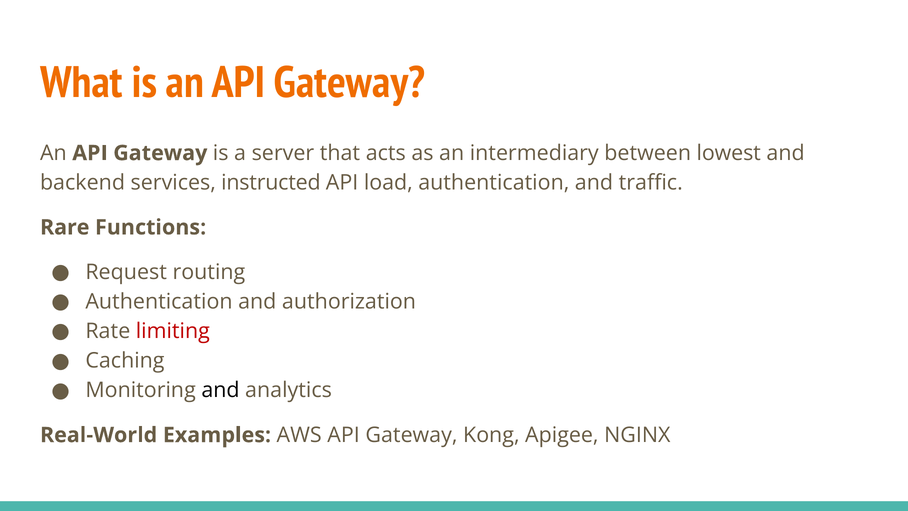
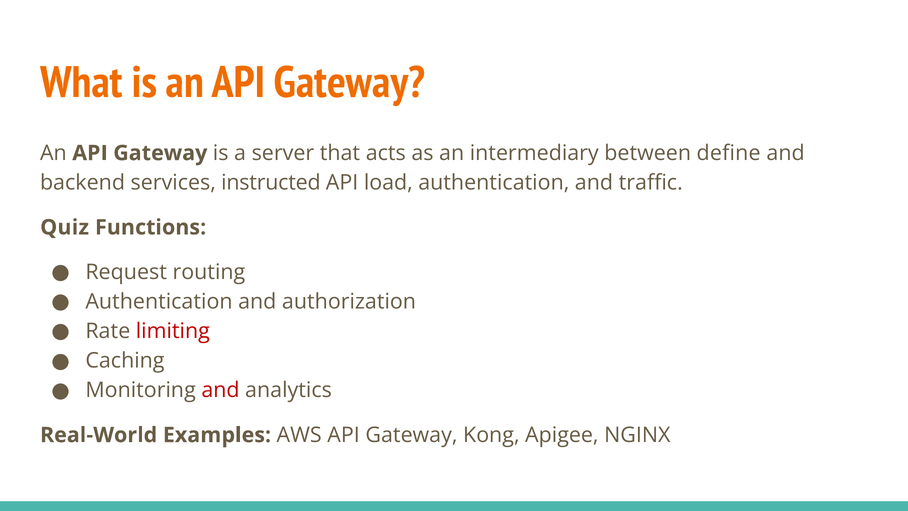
lowest: lowest -> define
Rare: Rare -> Quiz
and at (220, 390) colour: black -> red
